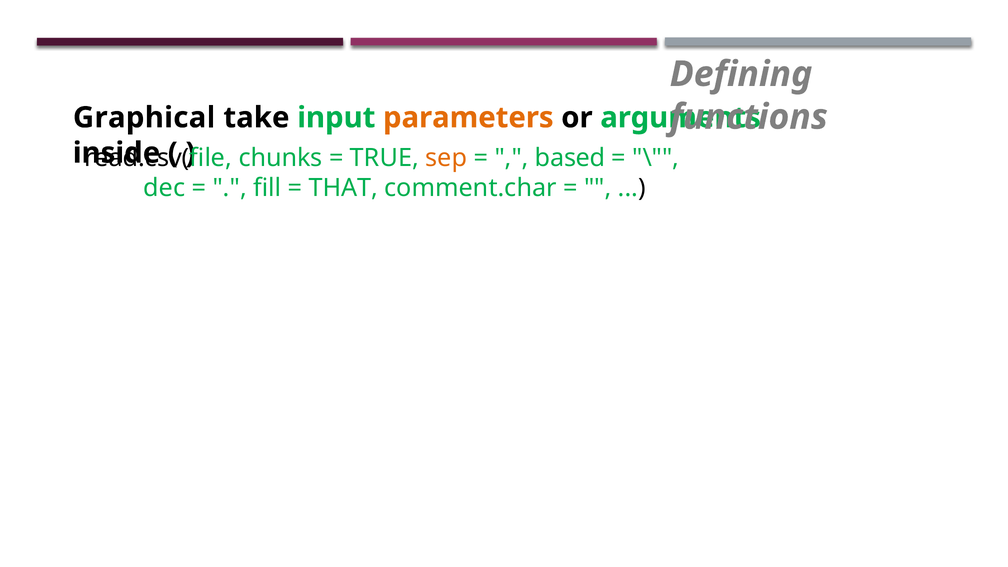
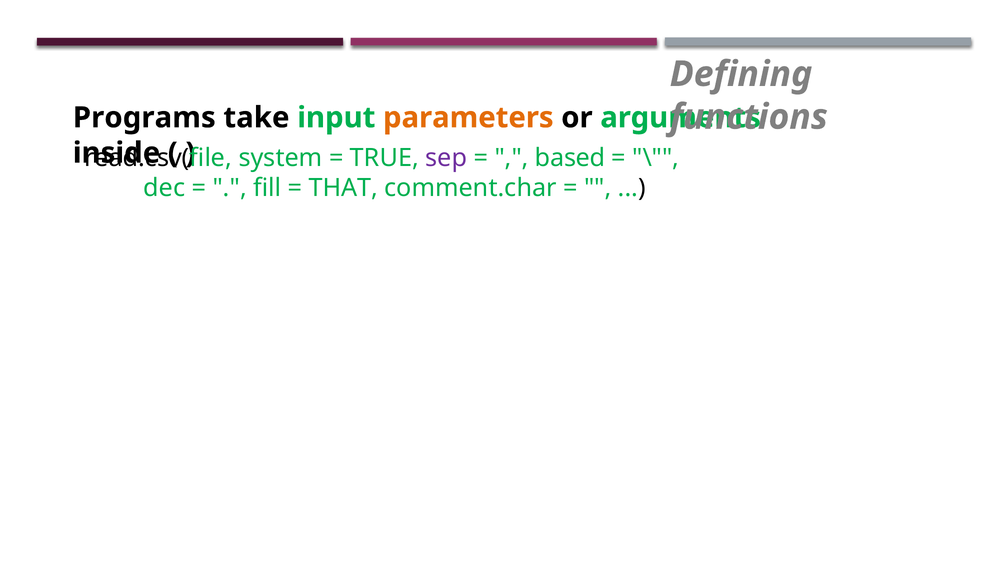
Graphical: Graphical -> Programs
chunks: chunks -> system
sep colour: orange -> purple
